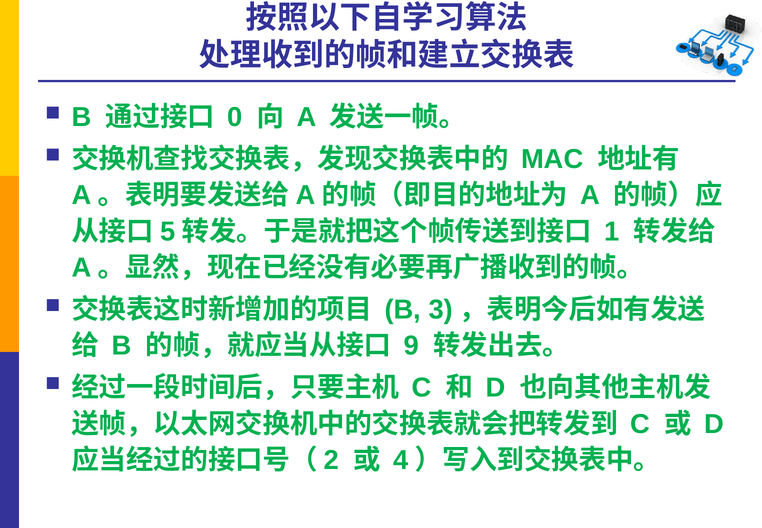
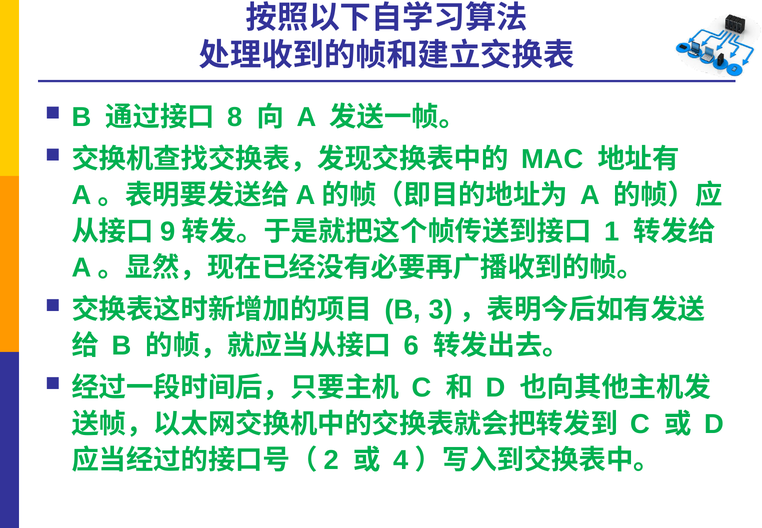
0: 0 -> 8
5: 5 -> 9
9: 9 -> 6
